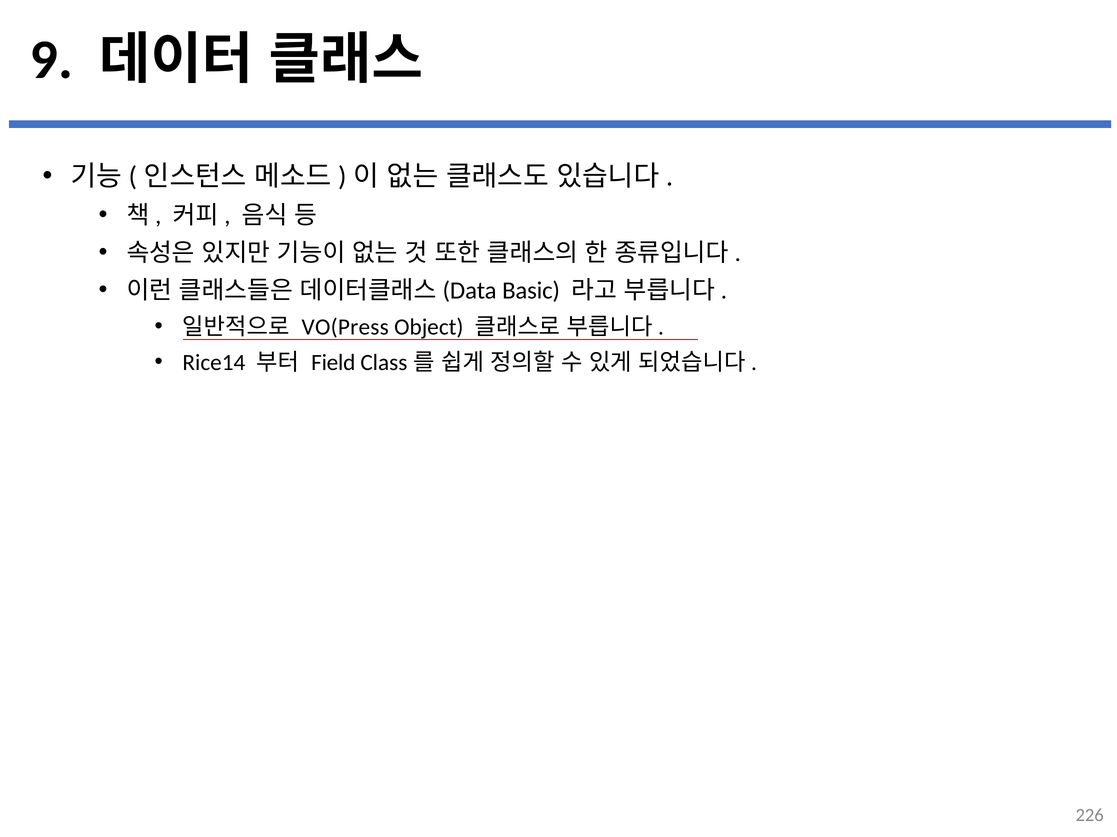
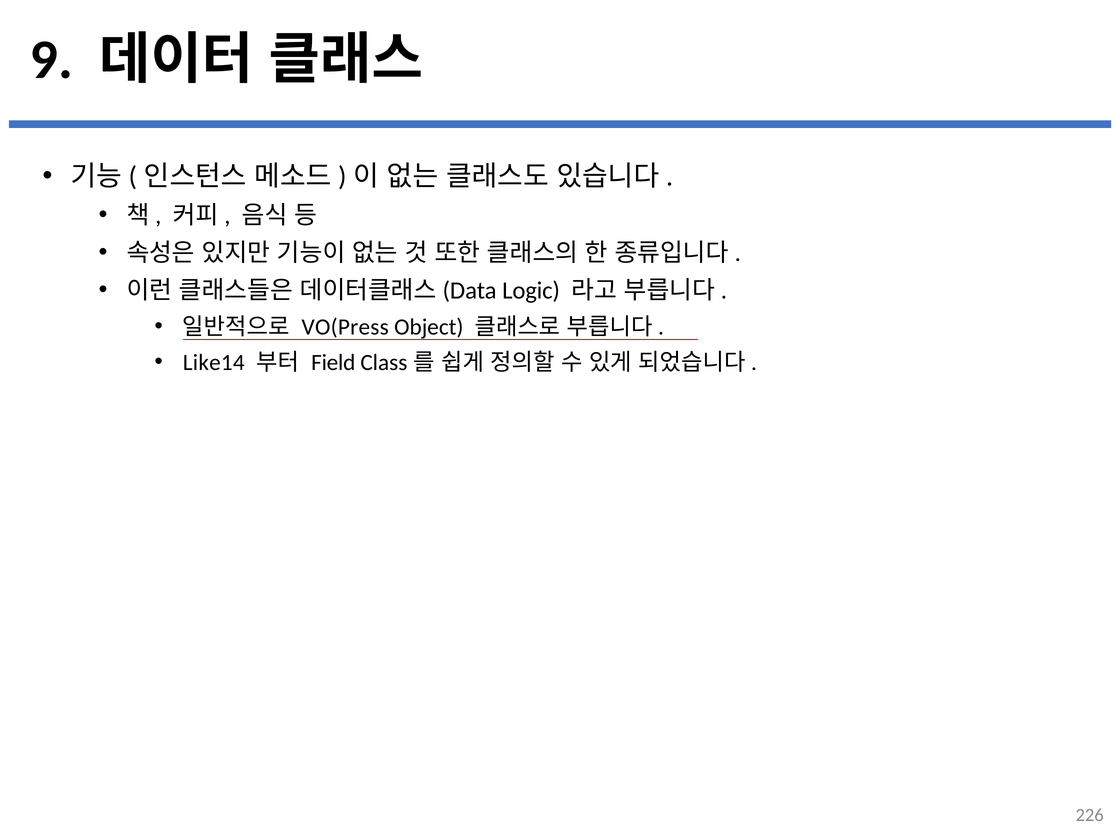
Basic: Basic -> Logic
Rice14: Rice14 -> Like14
